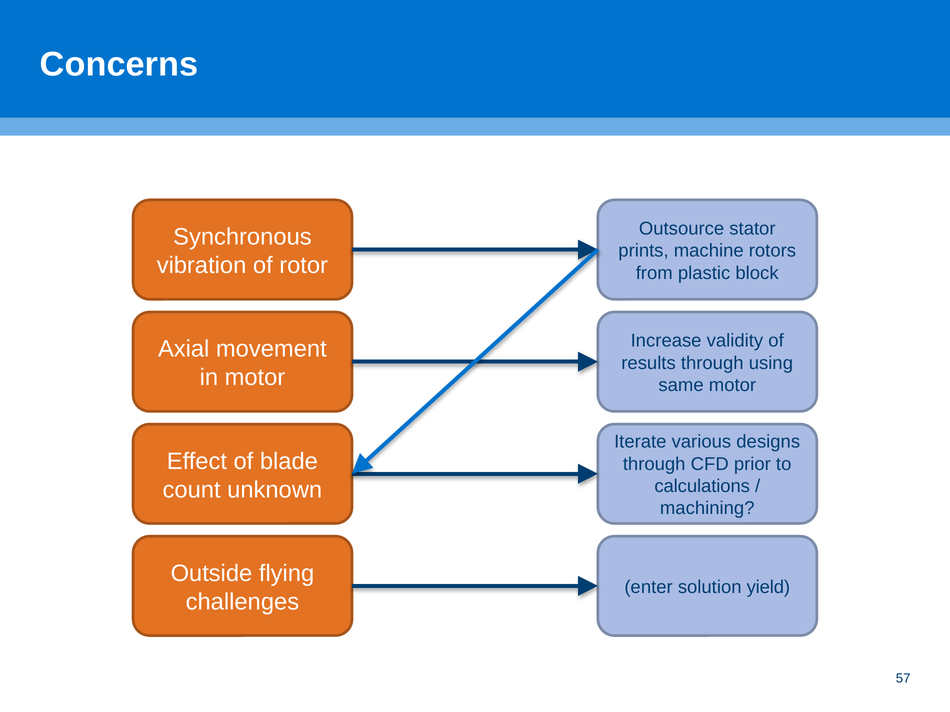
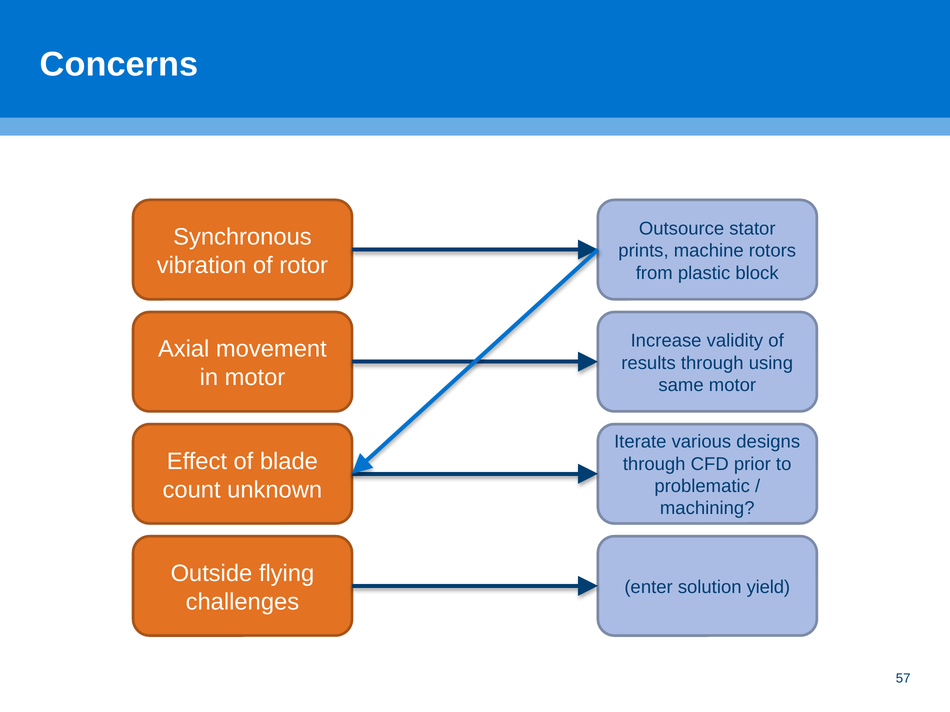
calculations: calculations -> problematic
